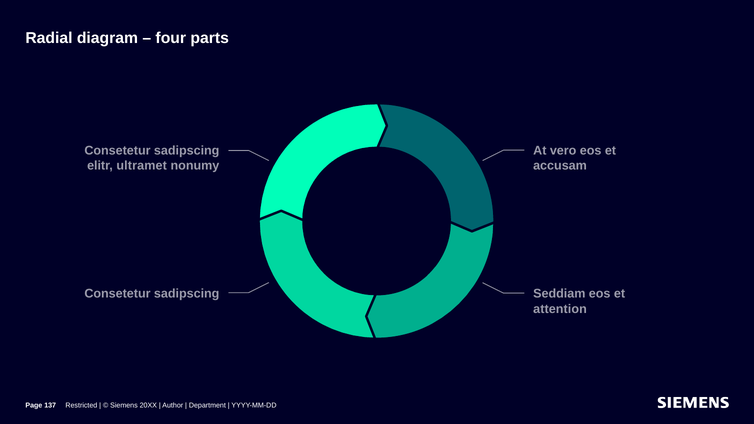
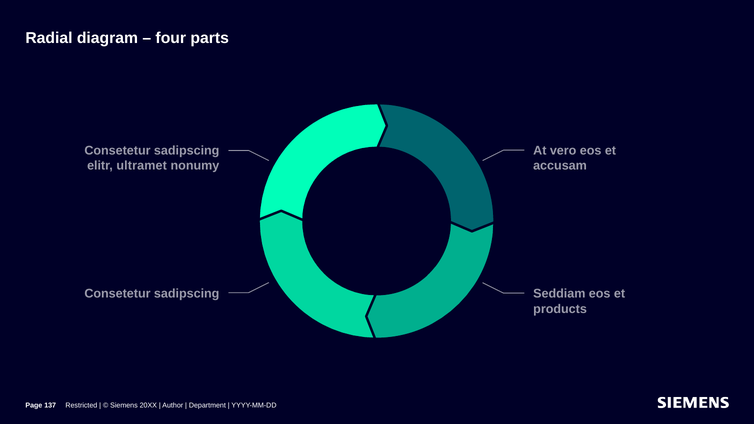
attention: attention -> products
